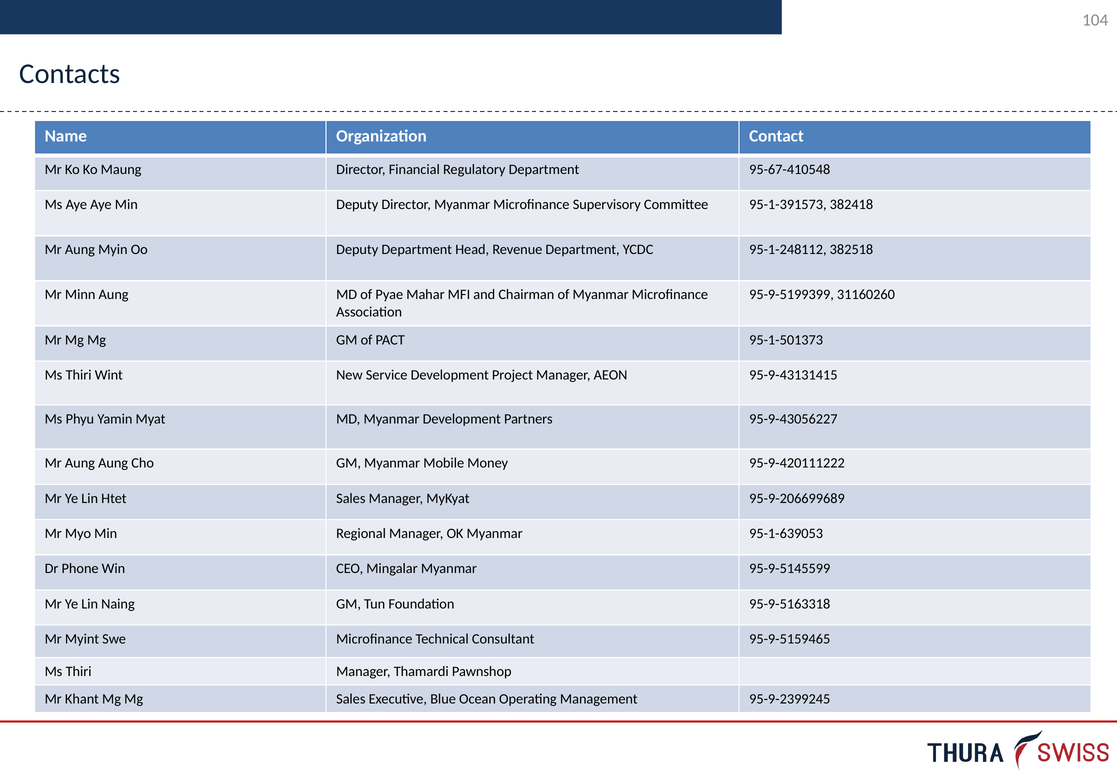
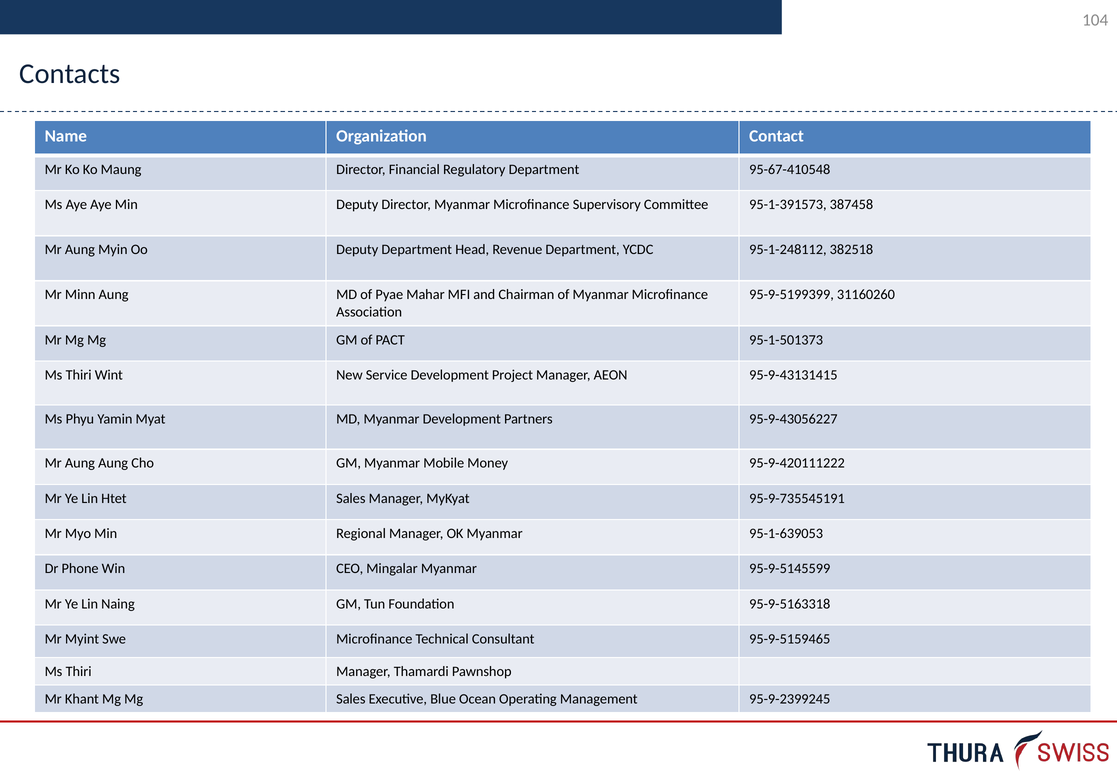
382418: 382418 -> 387458
95-9-206699689: 95-9-206699689 -> 95-9-735545191
